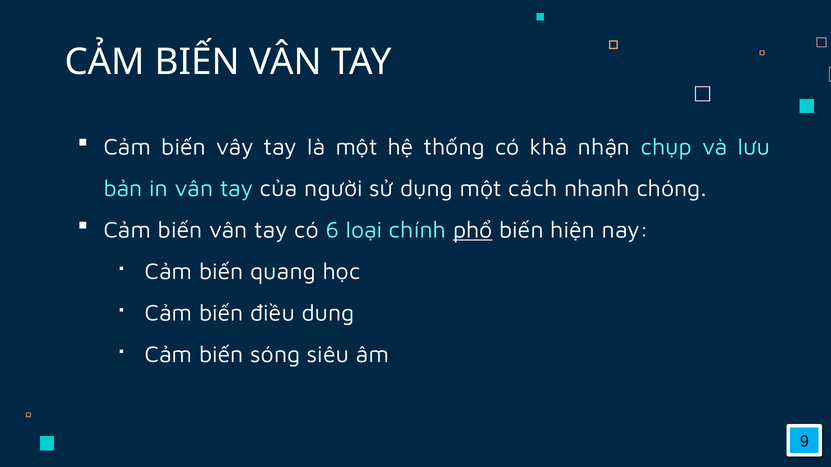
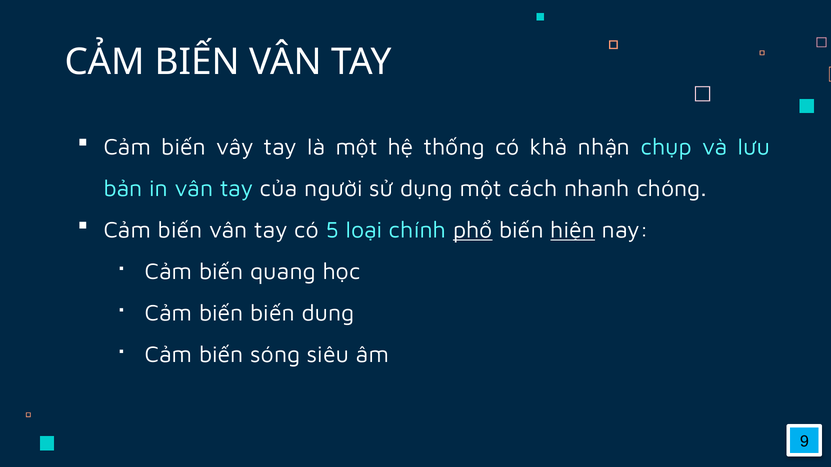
6: 6 -> 5
hiện underline: none -> present
biến điều: điều -> biến
